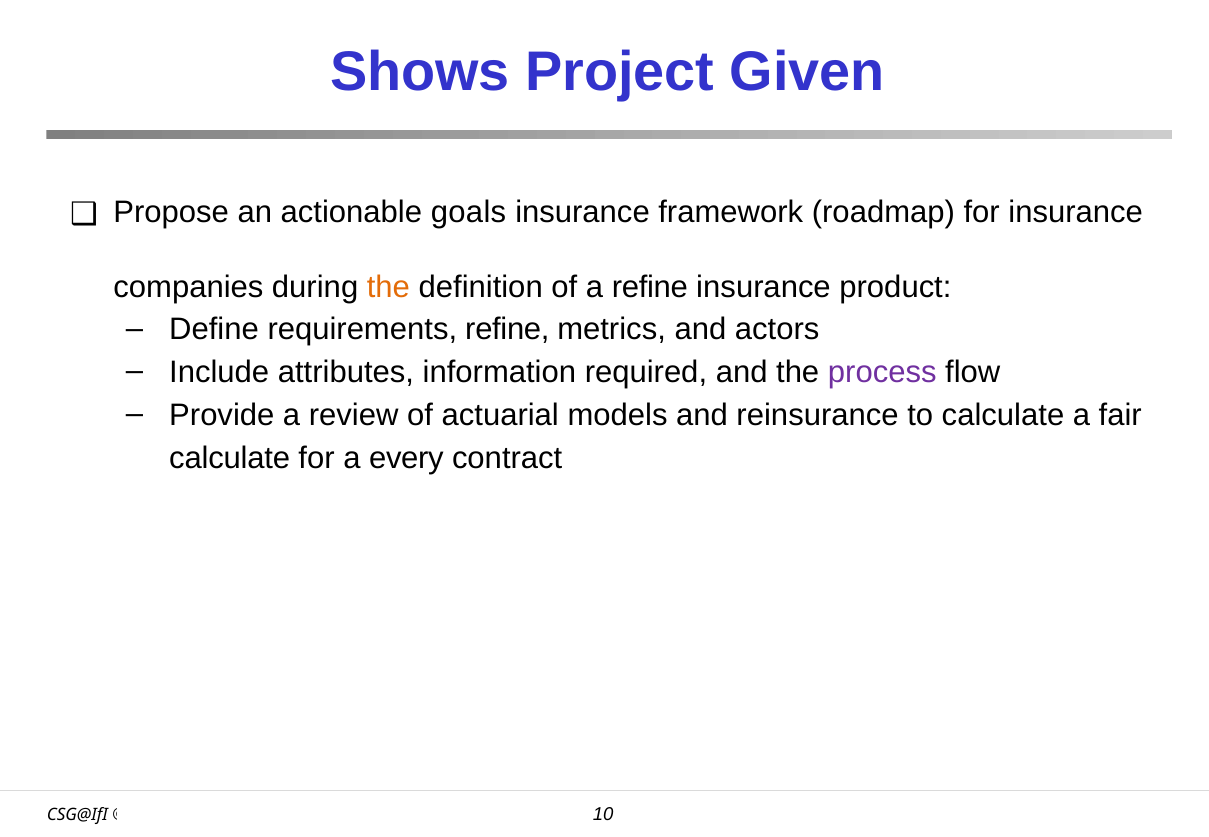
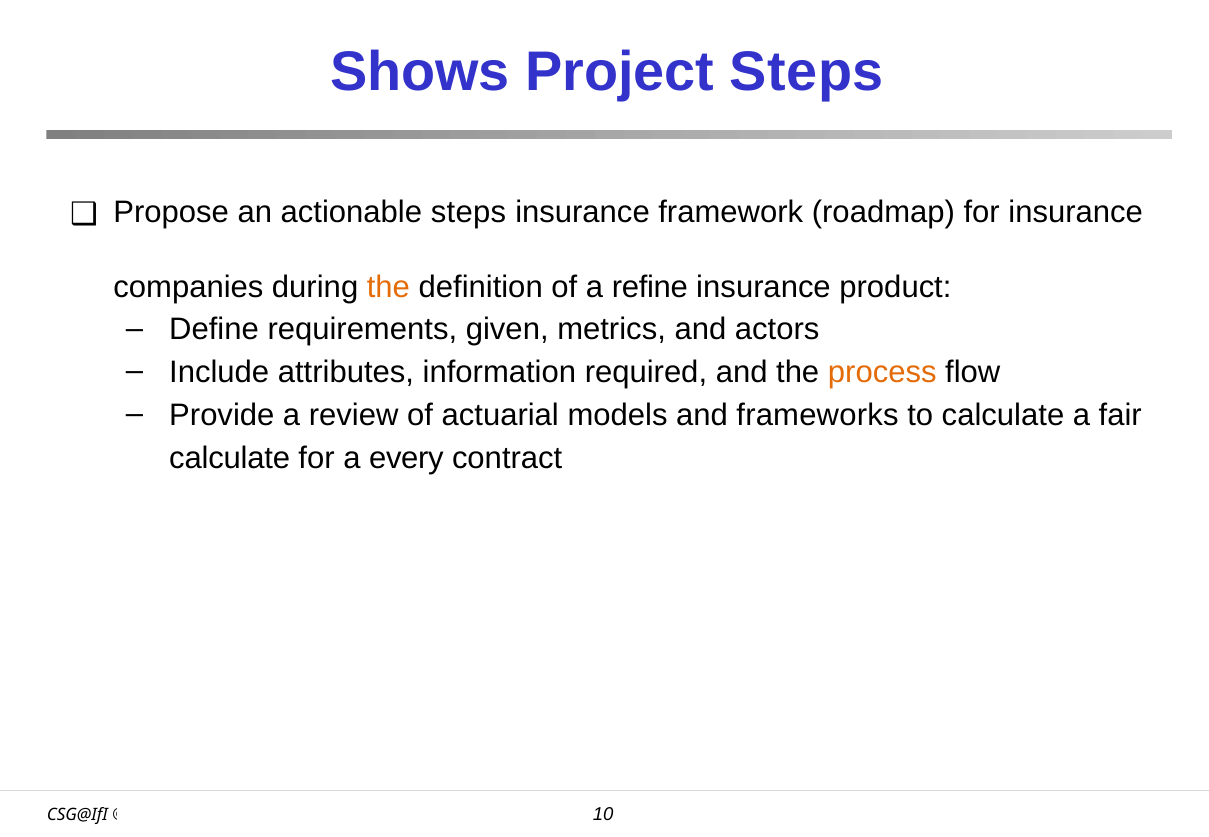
Project Given: Given -> Steps
actionable goals: goals -> steps
requirements refine: refine -> given
process colour: purple -> orange
reinsurance: reinsurance -> frameworks
